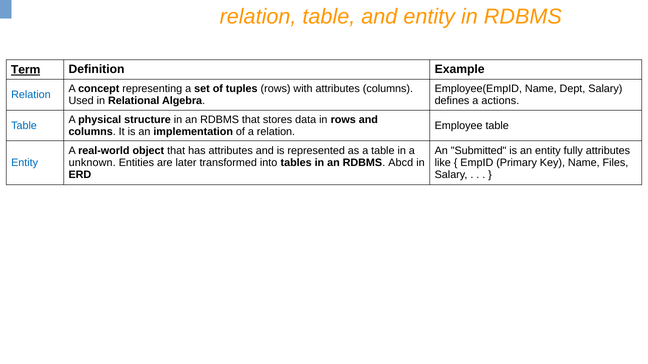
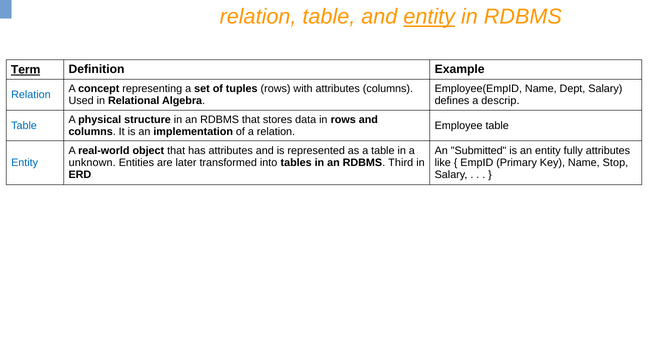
entity at (429, 17) underline: none -> present
actions: actions -> descrip
Abcd: Abcd -> Third
Files: Files -> Stop
